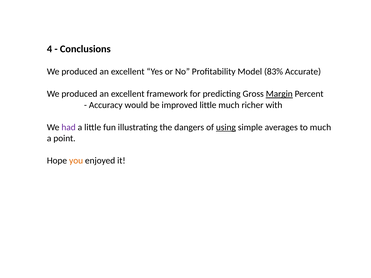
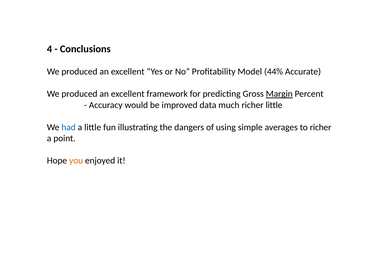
83%: 83% -> 44%
improved little: little -> data
richer with: with -> little
had colour: purple -> blue
using underline: present -> none
to much: much -> richer
